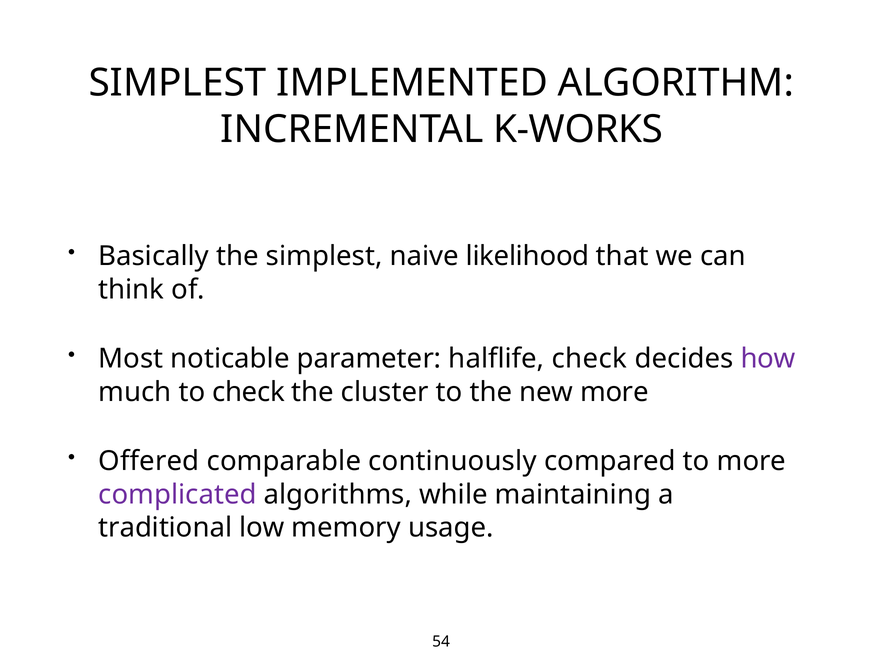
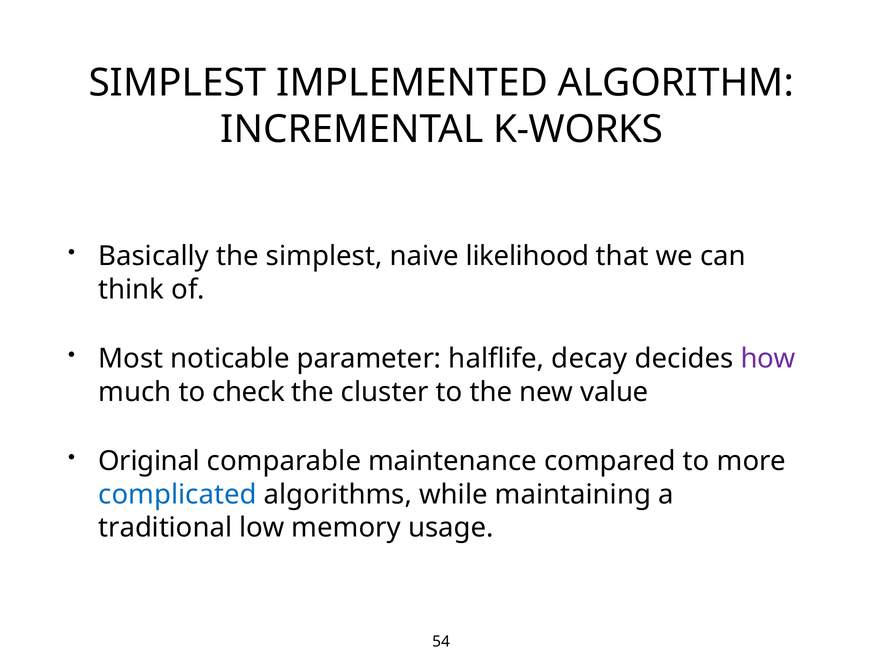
halflife check: check -> decay
new more: more -> value
Offered: Offered -> Original
continuously: continuously -> maintenance
complicated colour: purple -> blue
